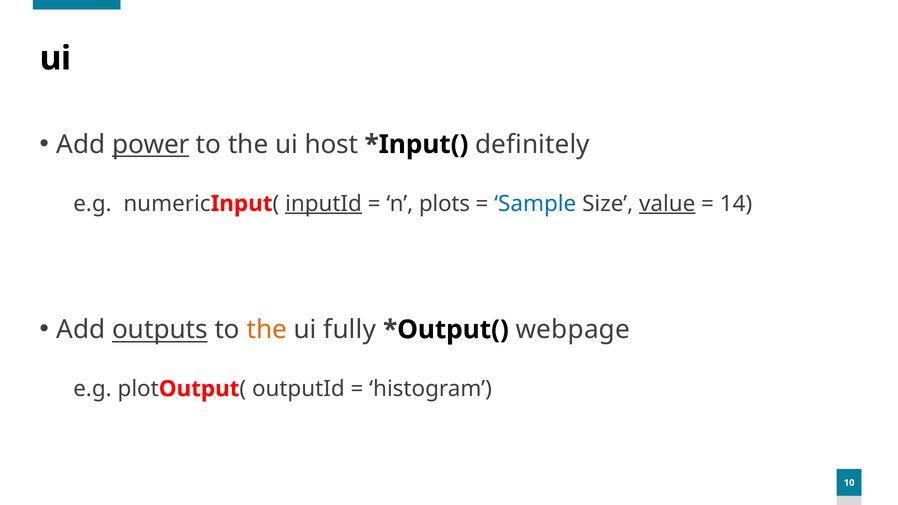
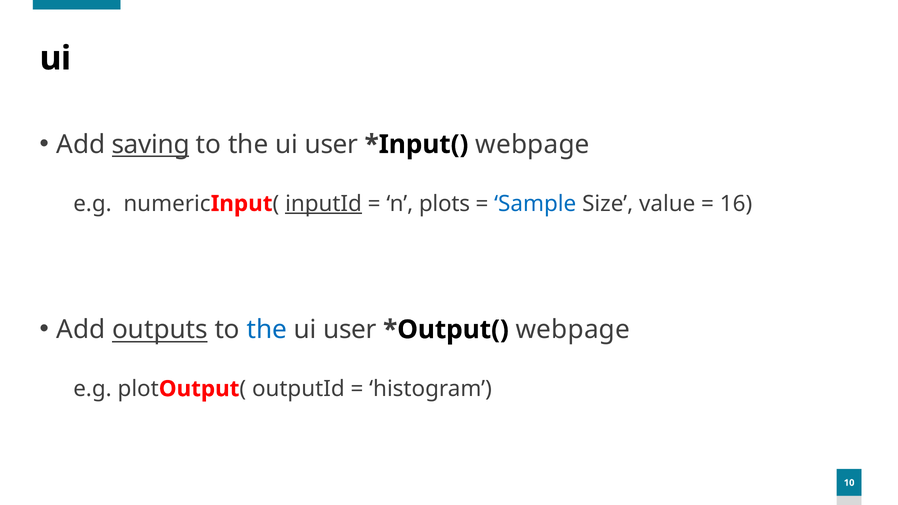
power: power -> saving
host at (331, 144): host -> user
definitely at (532, 144): definitely -> webpage
value underline: present -> none
14: 14 -> 16
the at (267, 330) colour: orange -> blue
fully at (350, 330): fully -> user
